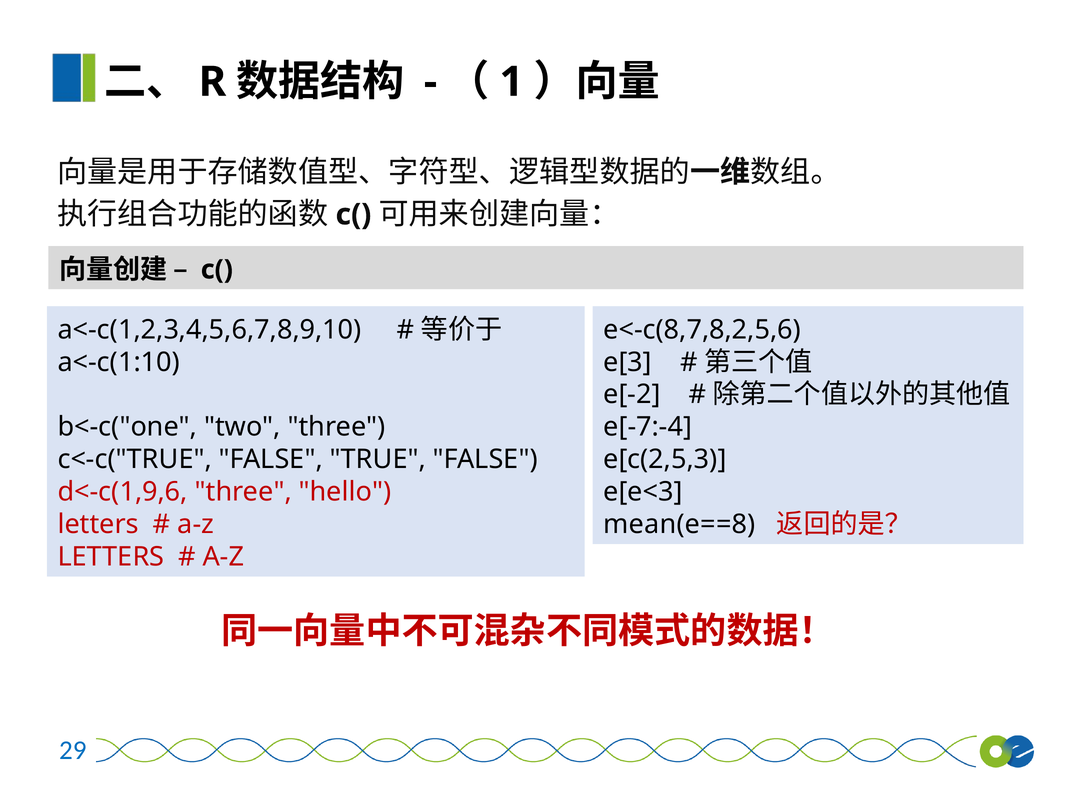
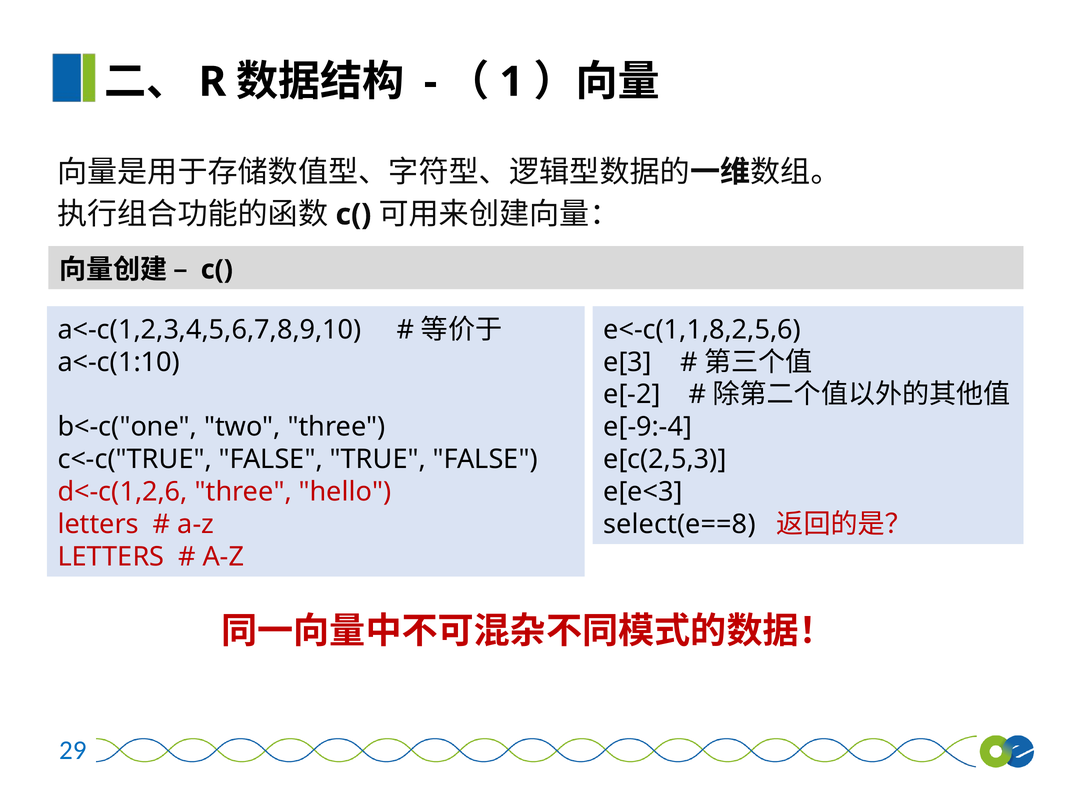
e<-c(8,7,8,2,5,6: e<-c(8,7,8,2,5,6 -> e<-c(1,1,8,2,5,6
e[-7:-4: e[-7:-4 -> e[-9:-4
d<-c(1,9,6: d<-c(1,9,6 -> d<-c(1,2,6
mean(e==8: mean(e==8 -> select(e==8
